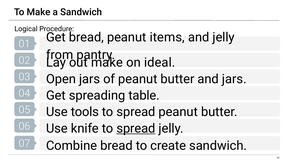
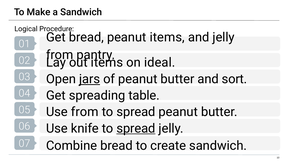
out make: make -> items
jars at (90, 79) underline: none -> present
and jars: jars -> sort
Use tools: tools -> from
